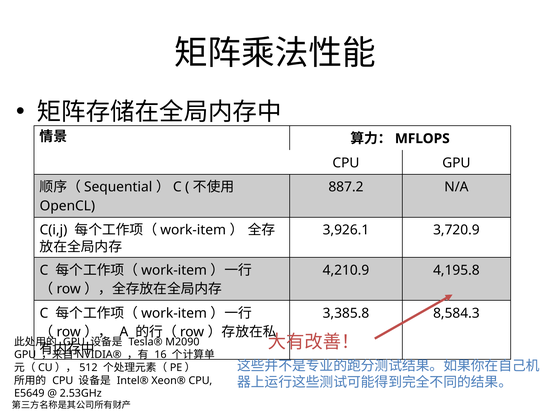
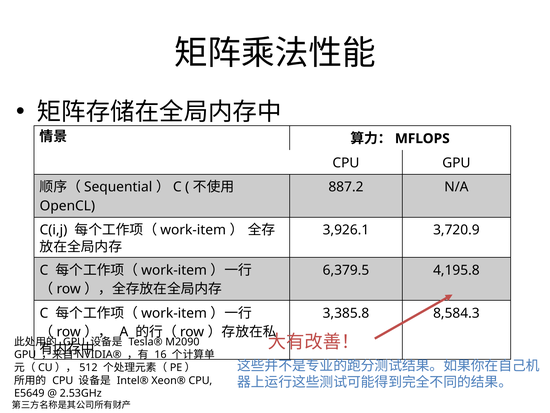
4,210.9: 4,210.9 -> 6,379.5
